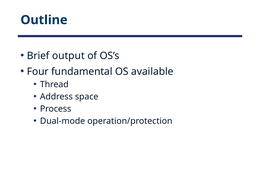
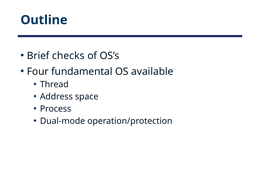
output: output -> checks
